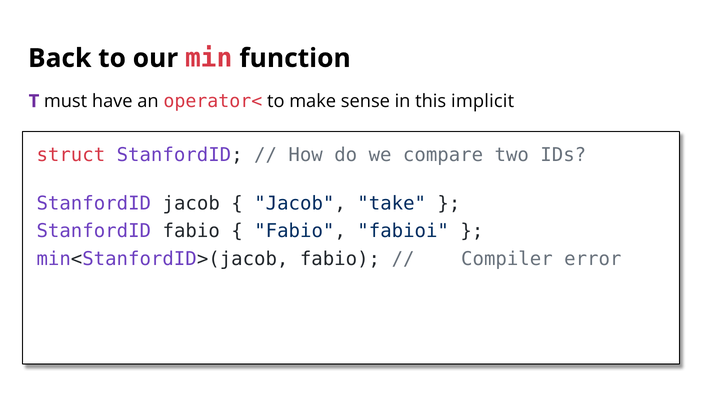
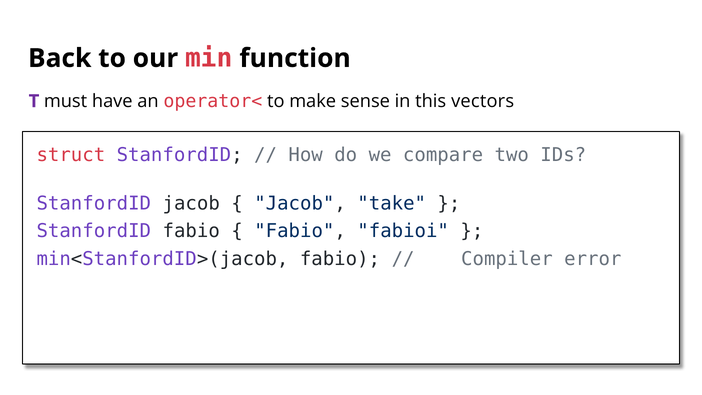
implicit: implicit -> vectors
